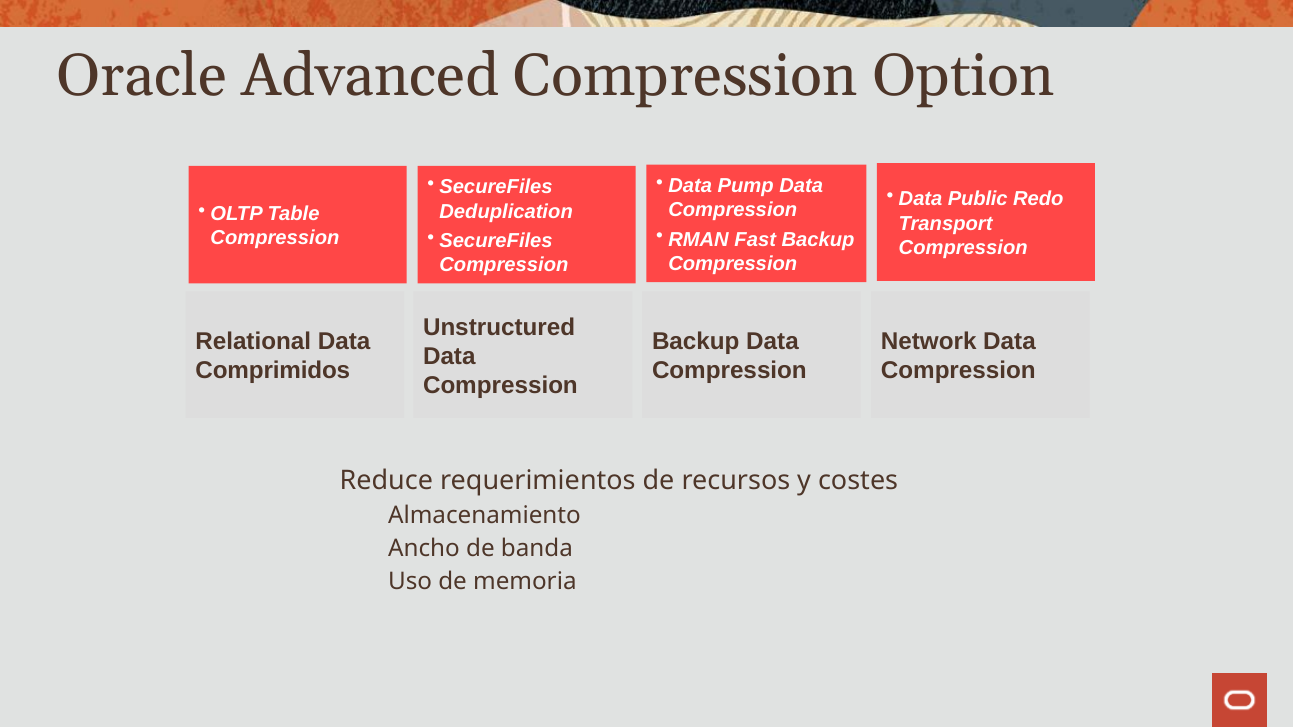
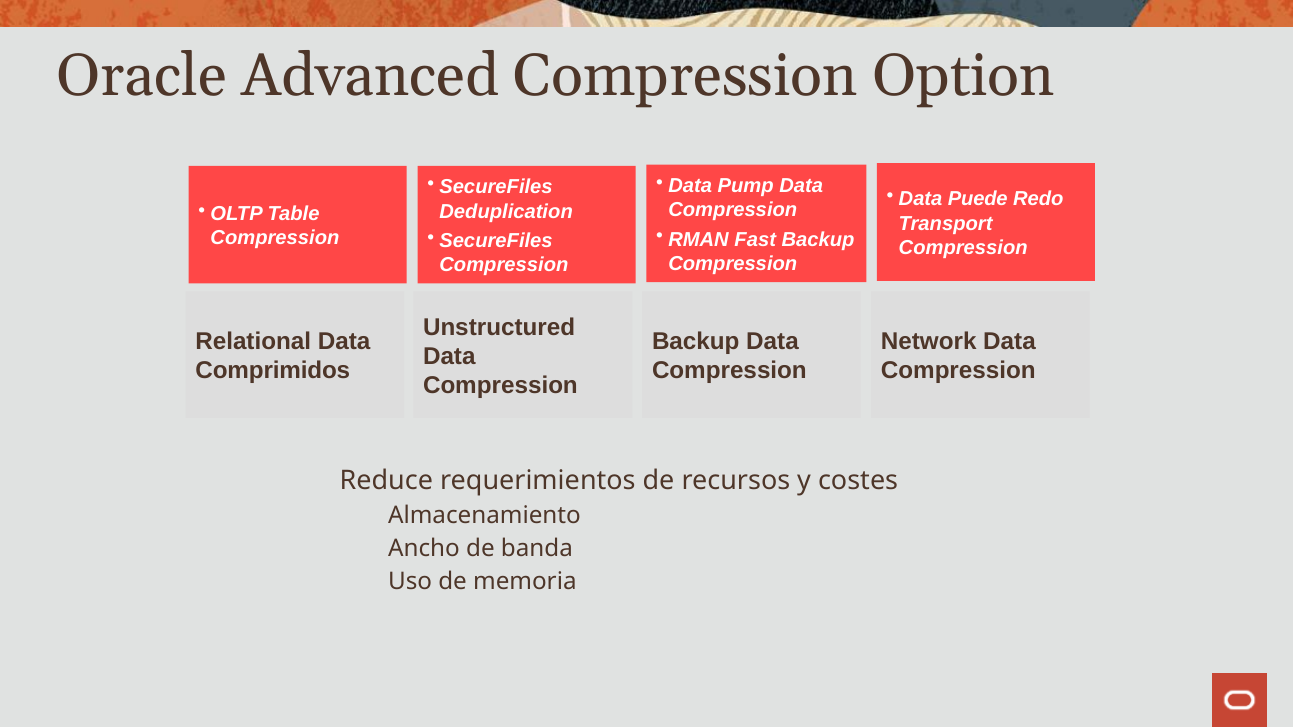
Public: Public -> Puede
